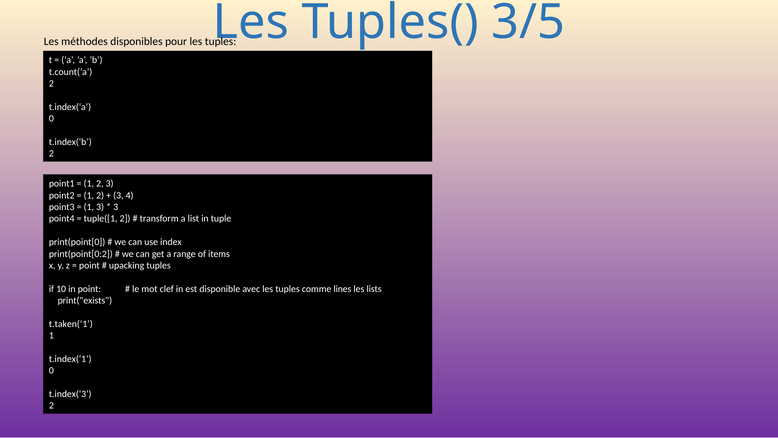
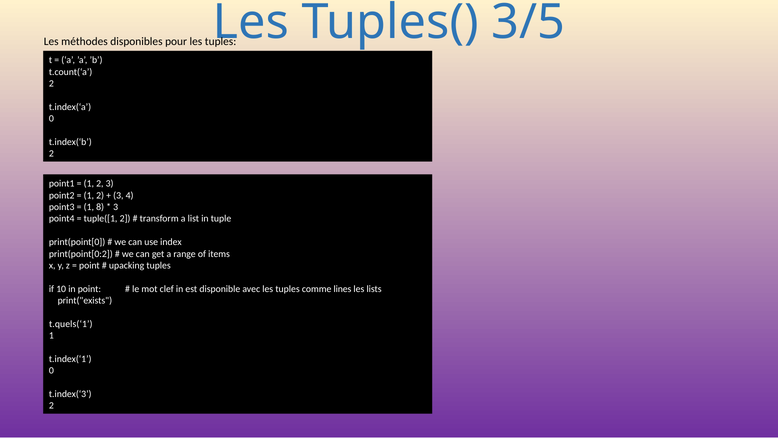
1 3: 3 -> 8
t.taken(‘1: t.taken(‘1 -> t.quels(‘1
